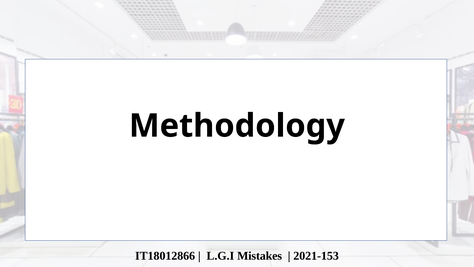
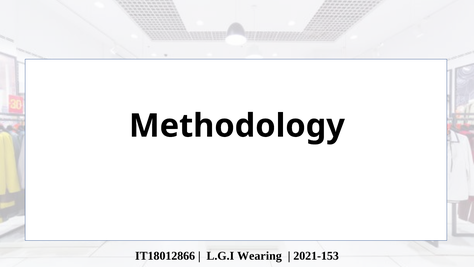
Mistakes: Mistakes -> Wearing
